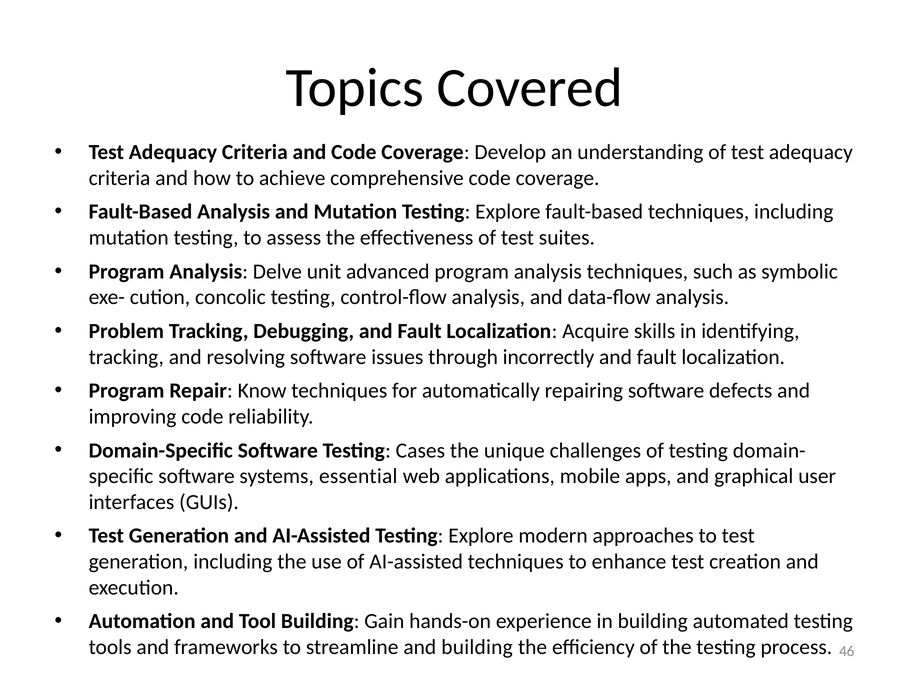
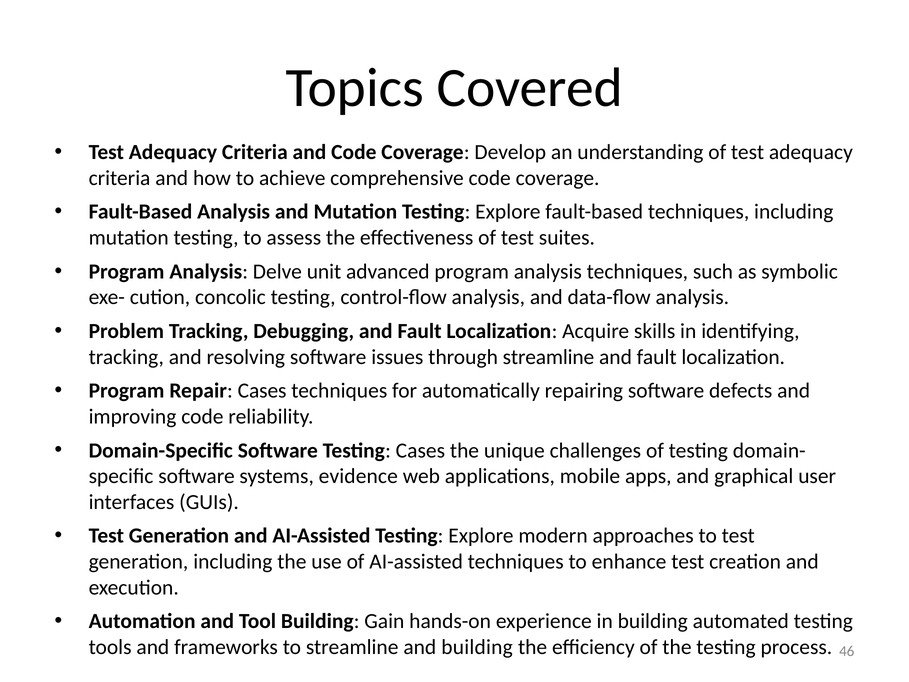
through incorrectly: incorrectly -> streamline
Repair Know: Know -> Cases
essential: essential -> evidence
